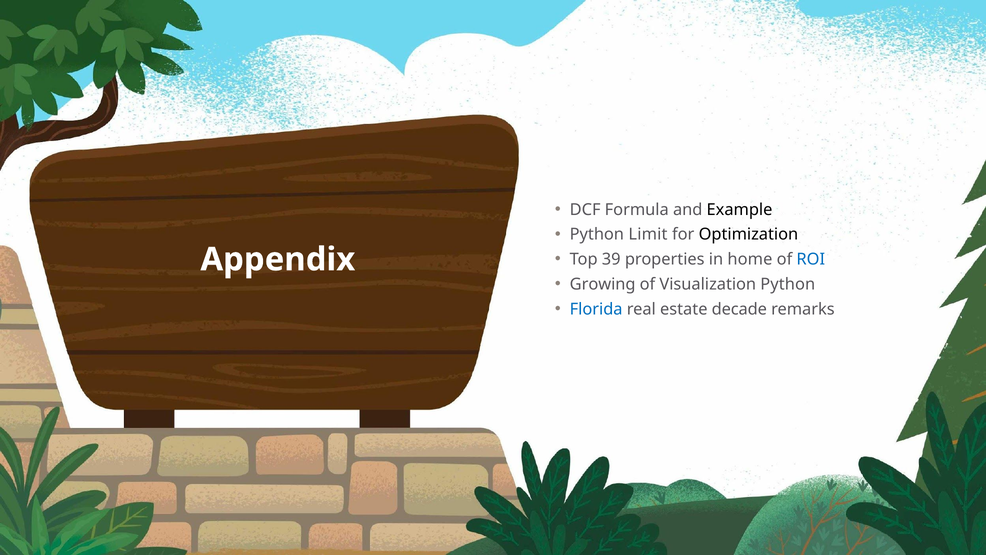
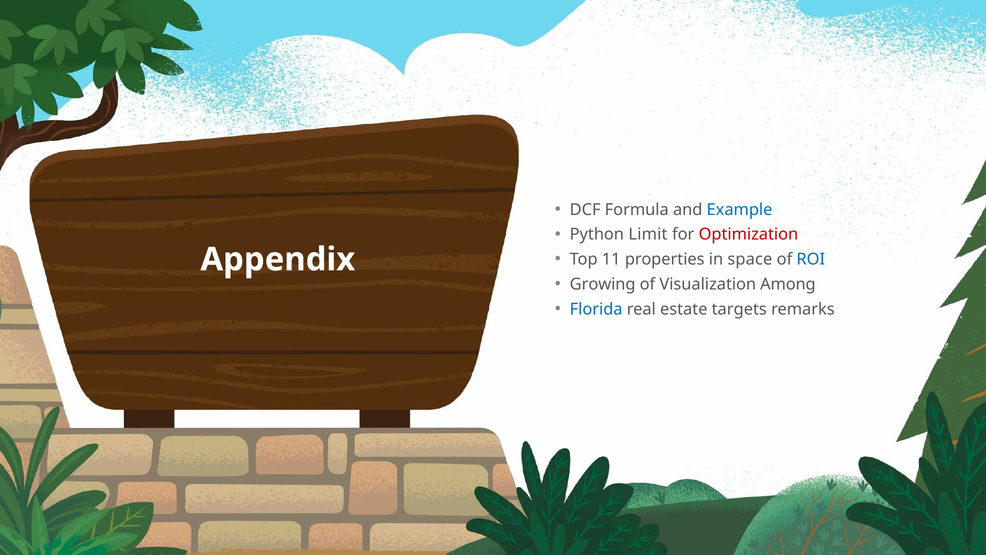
Example colour: black -> blue
Optimization colour: black -> red
39: 39 -> 11
home: home -> space
Visualization Python: Python -> Among
decade: decade -> targets
